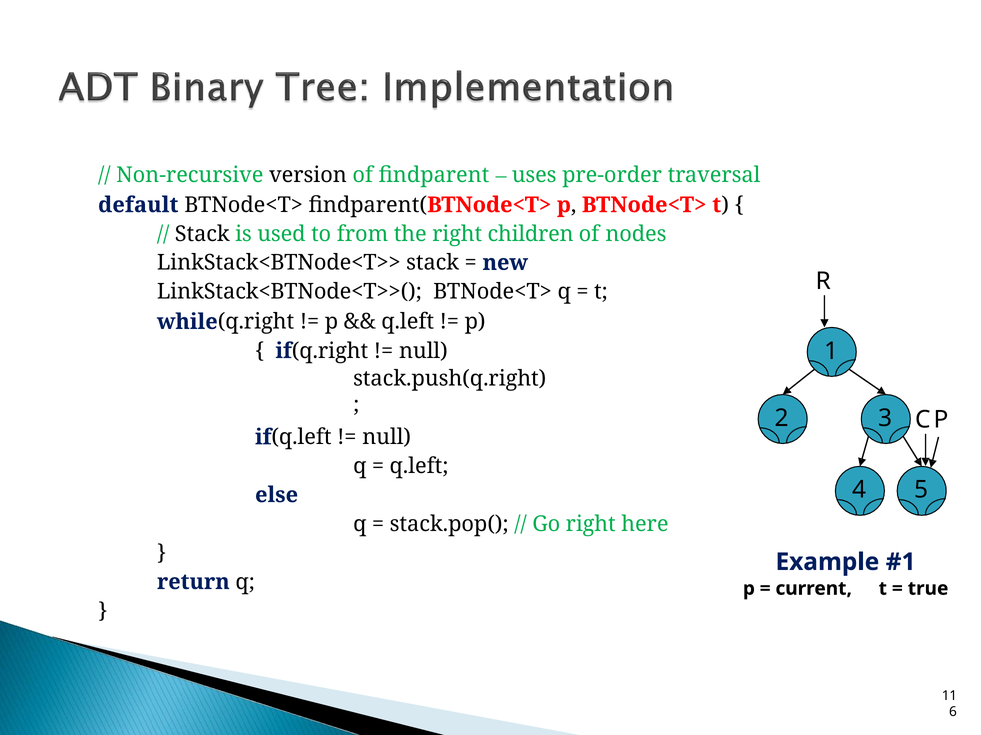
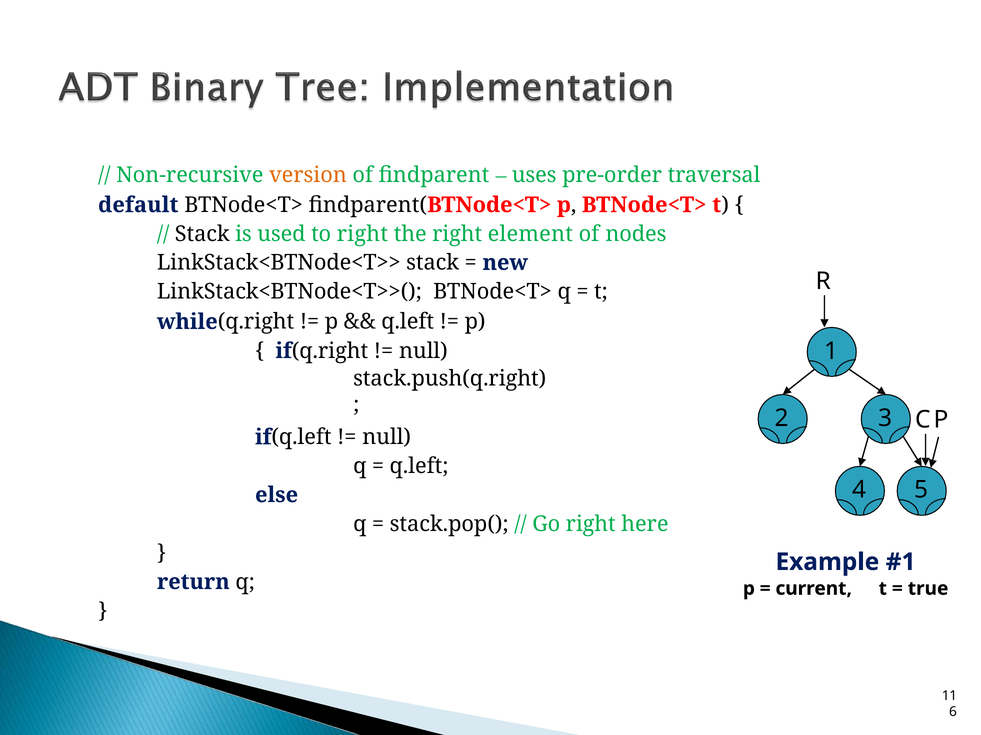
version colour: black -> orange
to from: from -> right
children: children -> element
